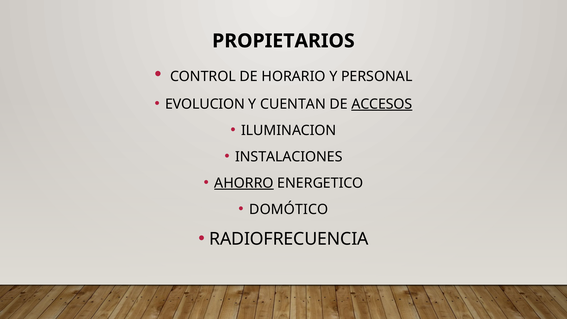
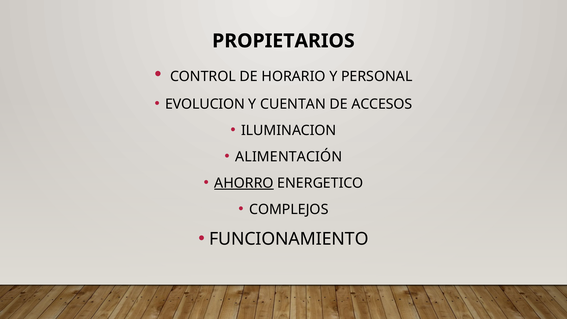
ACCESOS underline: present -> none
INSTALACIONES: INSTALACIONES -> ALIMENTACIÓN
DOMÓTICO: DOMÓTICO -> COMPLEJOS
RADIOFRECUENCIA: RADIOFRECUENCIA -> FUNCIONAMIENTO
